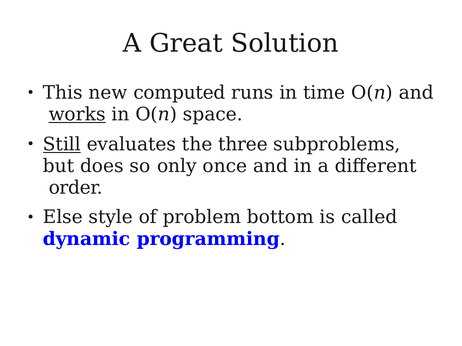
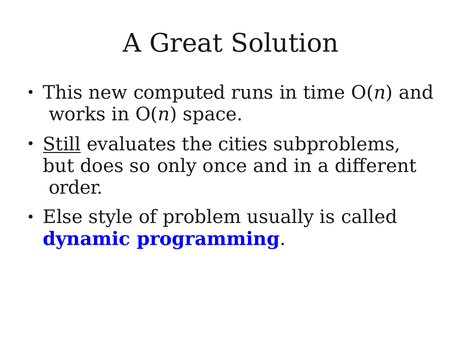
works underline: present -> none
three: three -> cities
bottom: bottom -> usually
